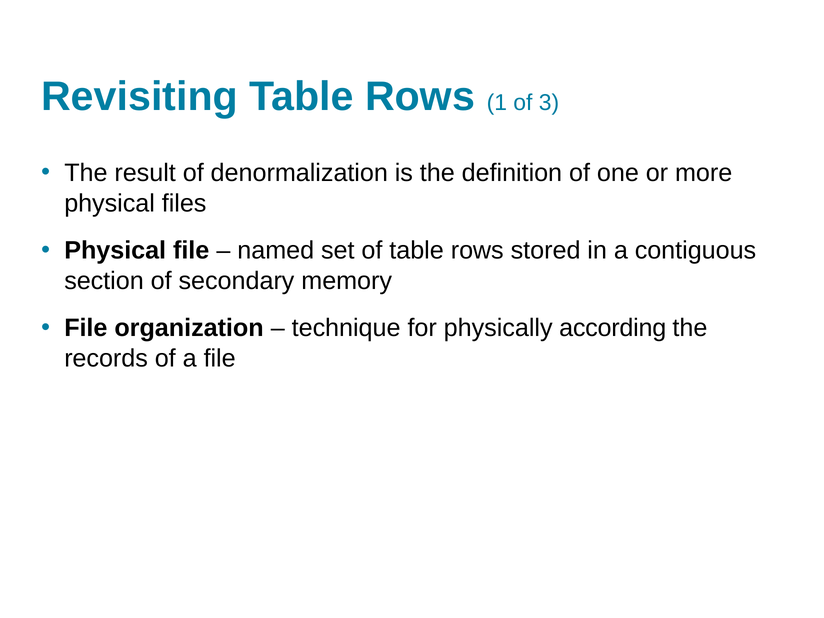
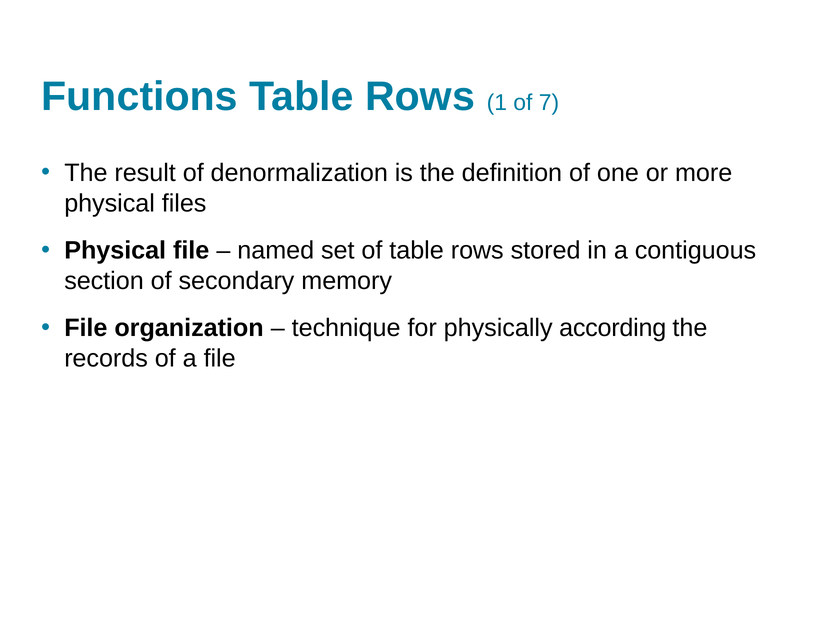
Revisiting: Revisiting -> Functions
3: 3 -> 7
